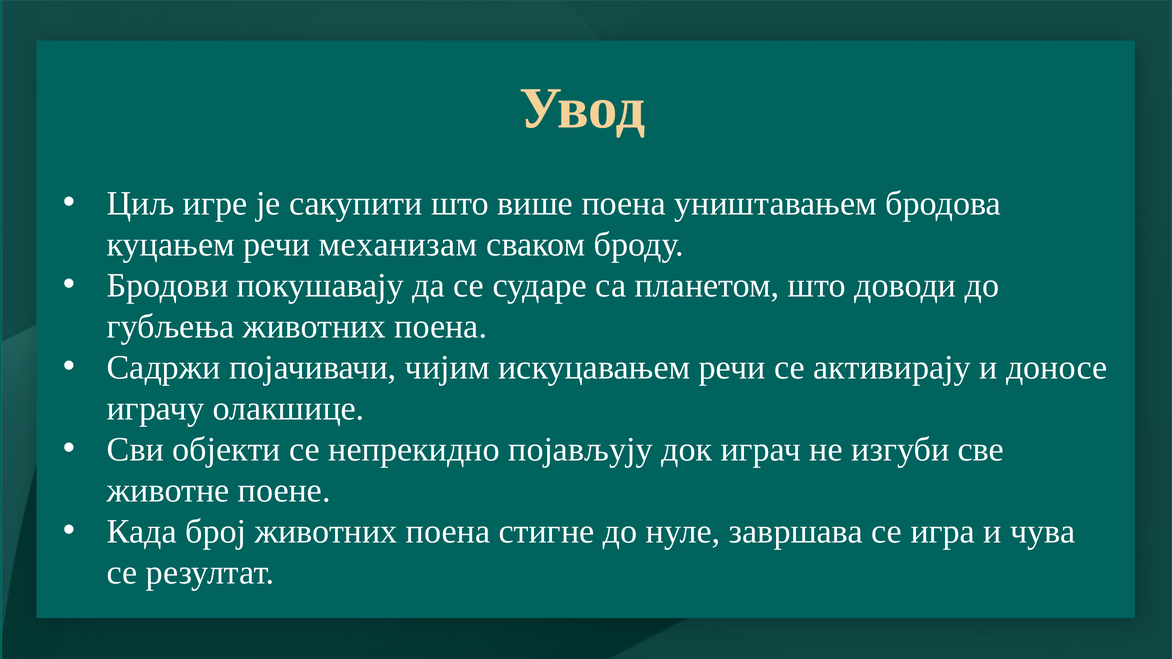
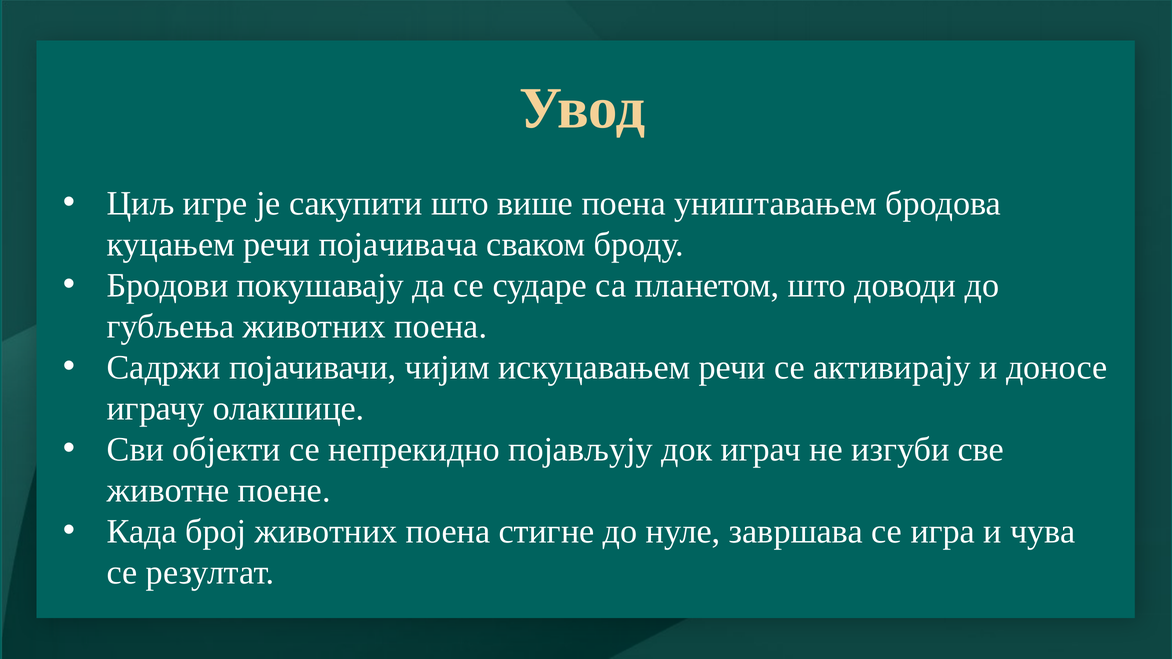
механизам: механизам -> појачивача
